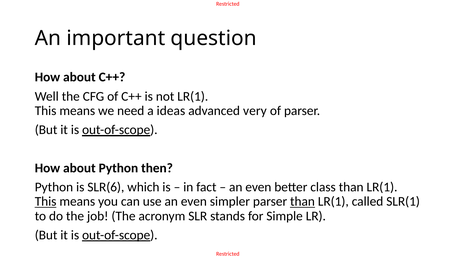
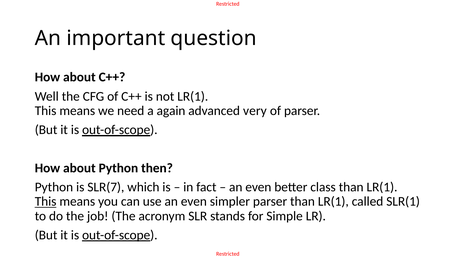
ideas: ideas -> again
SLR(6: SLR(6 -> SLR(7
than at (303, 201) underline: present -> none
